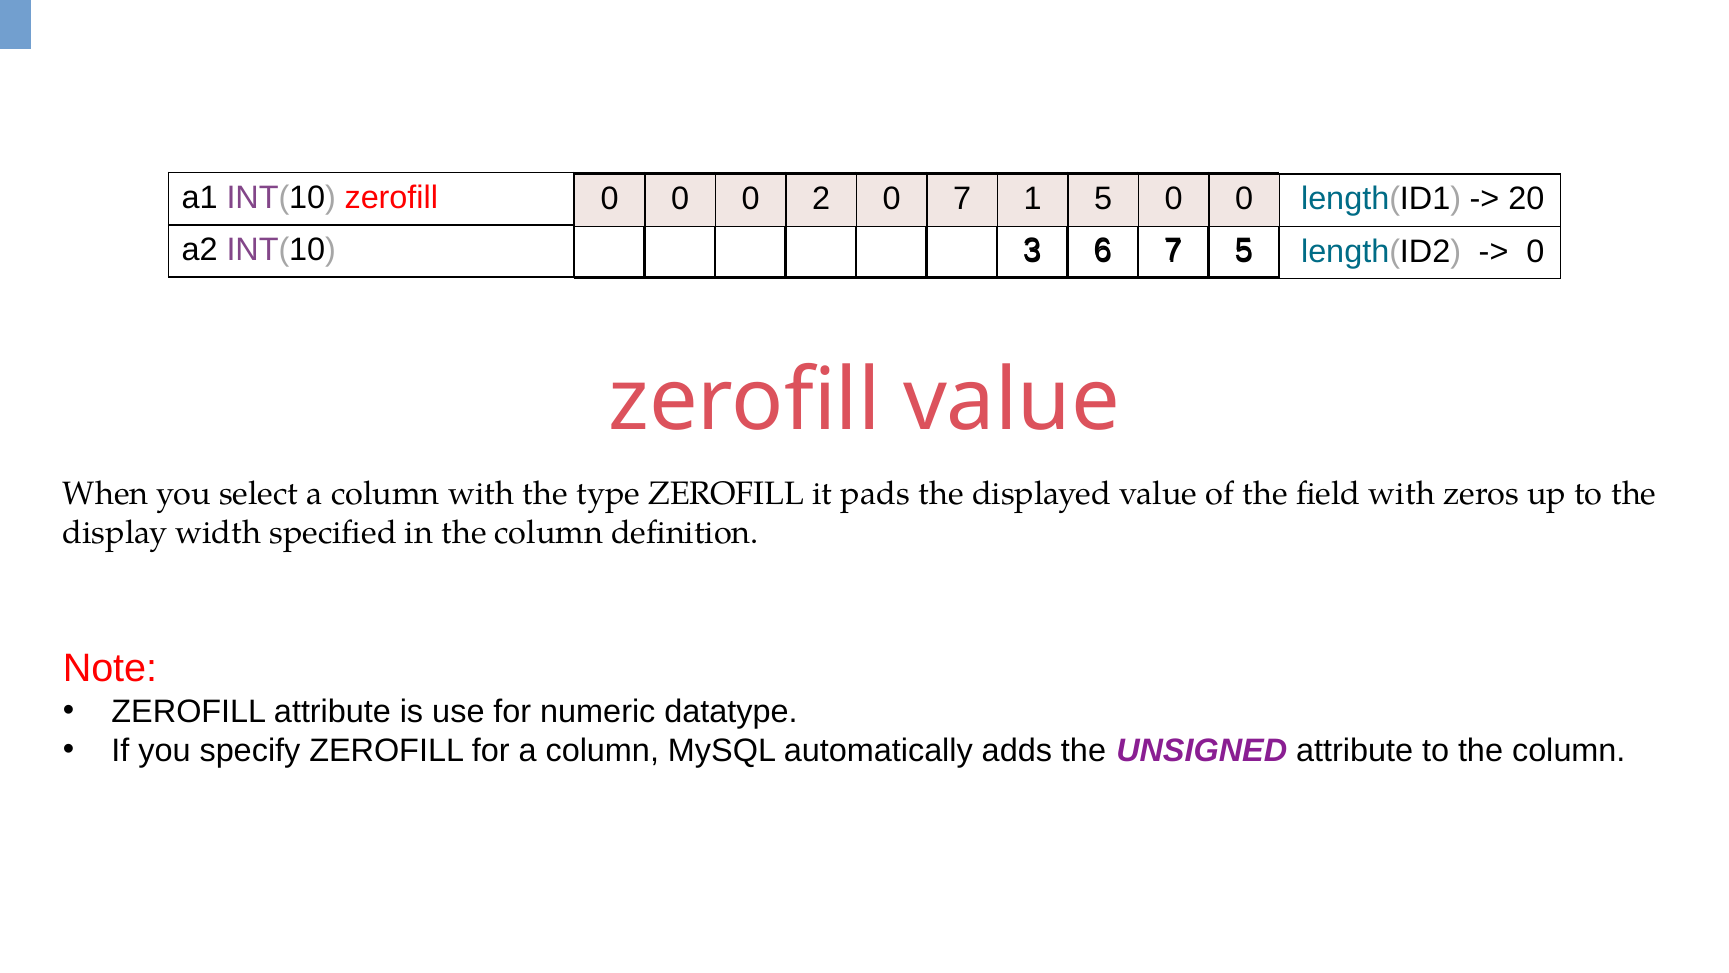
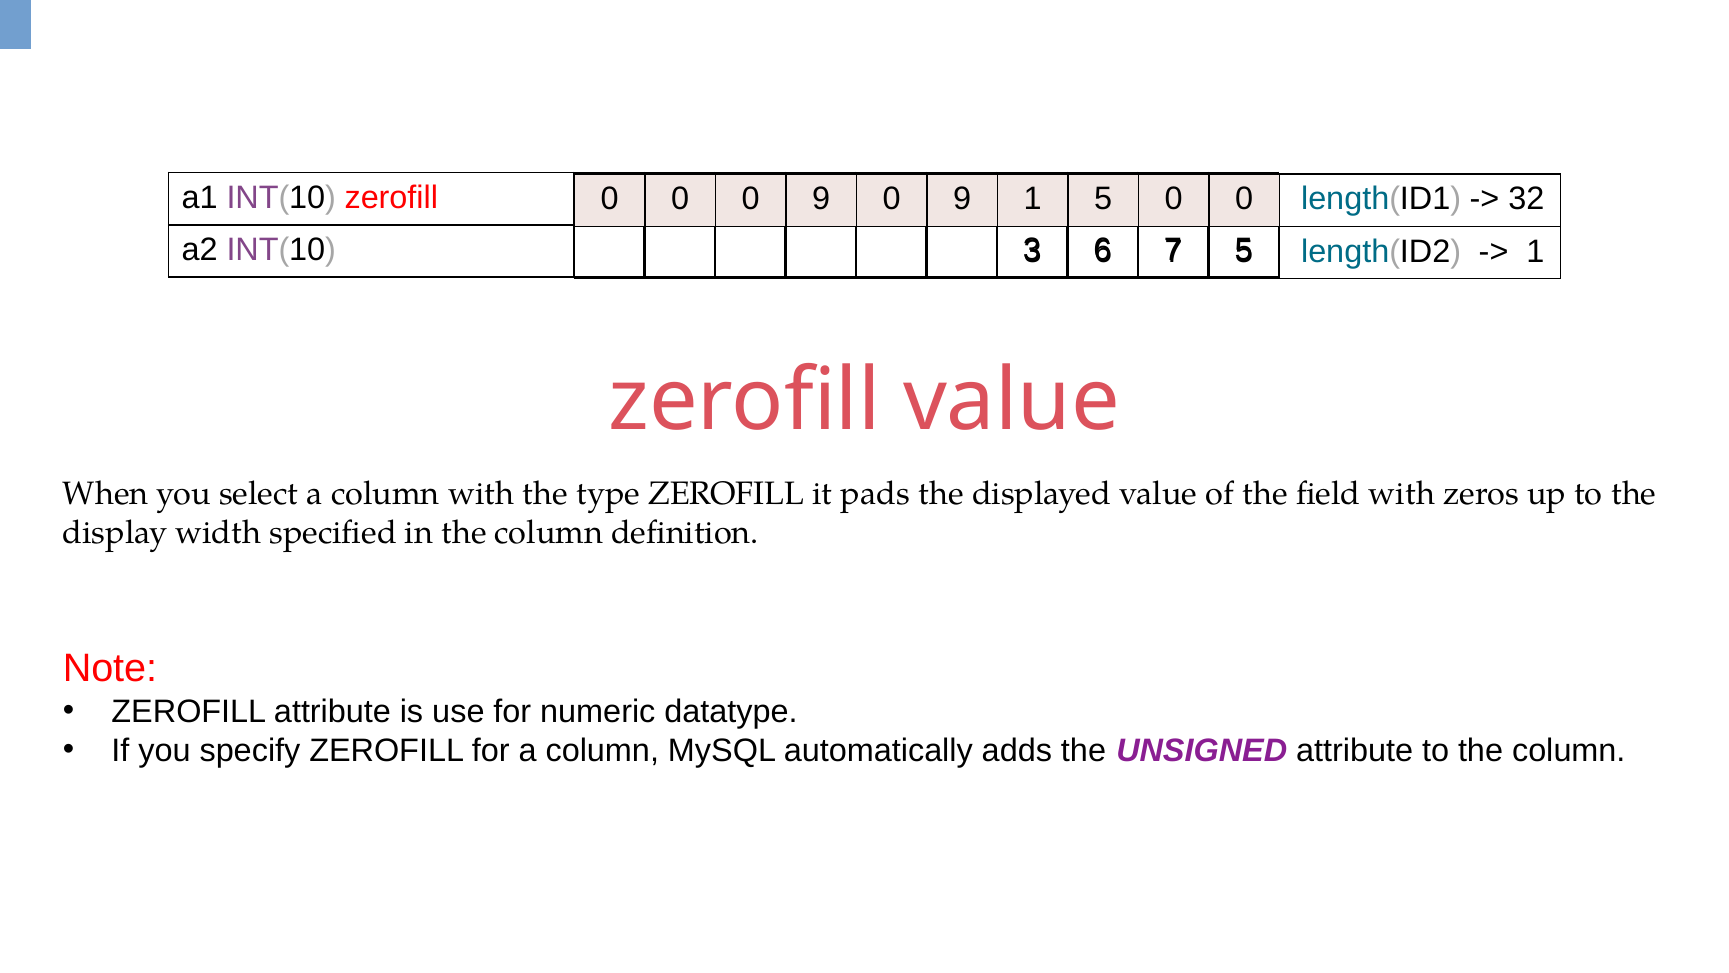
0 0 2: 2 -> 9
7 at (962, 199): 7 -> 9
20: 20 -> 32
0 at (1535, 252): 0 -> 1
